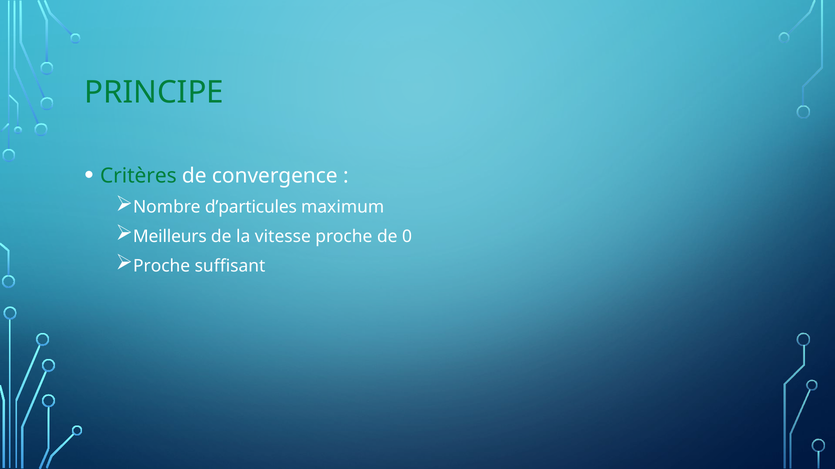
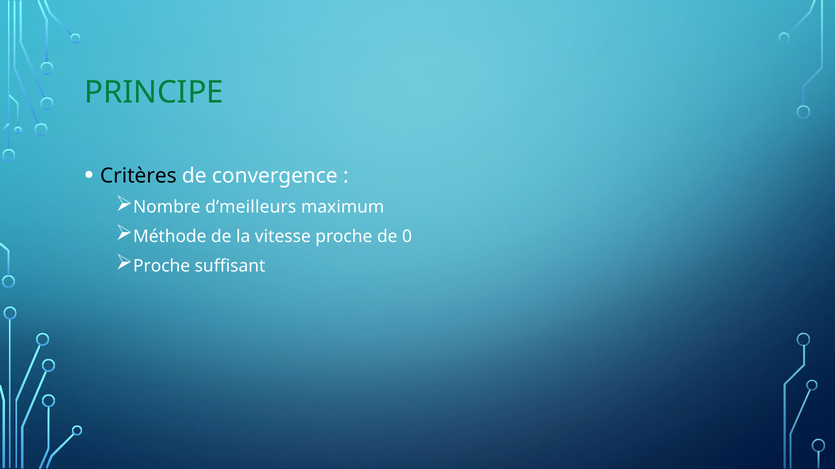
Critères colour: green -> black
d’particules: d’particules -> d’meilleurs
Meilleurs: Meilleurs -> Méthode
